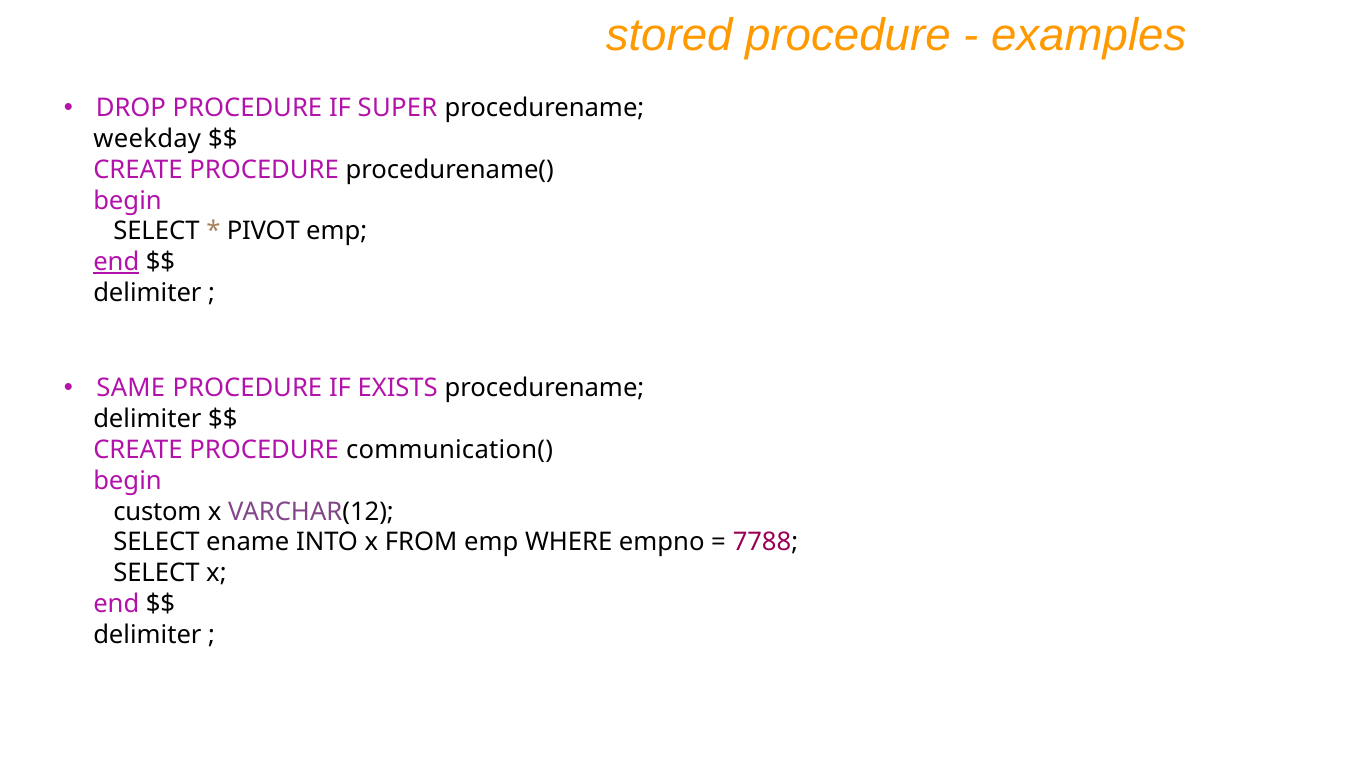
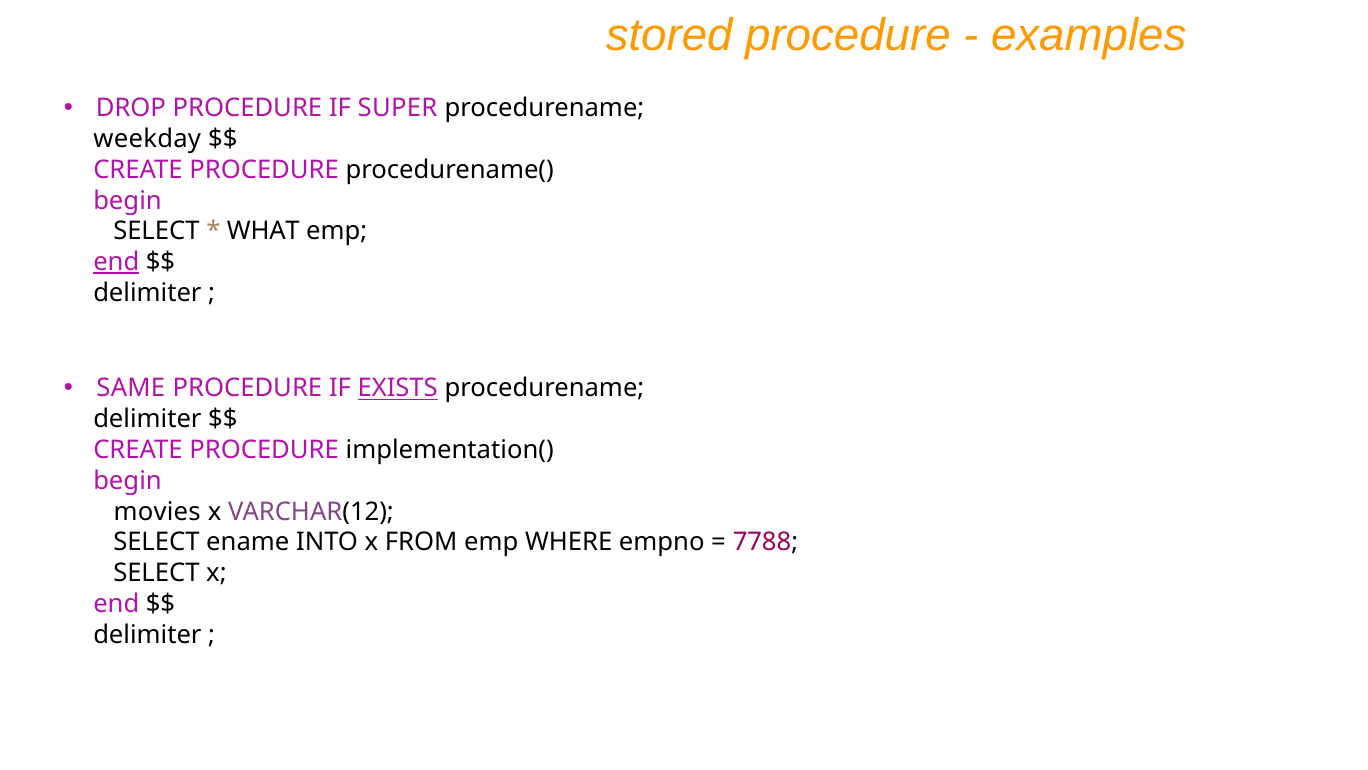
PIVOT: PIVOT -> WHAT
EXISTS underline: none -> present
communication(: communication( -> implementation(
custom: custom -> movies
